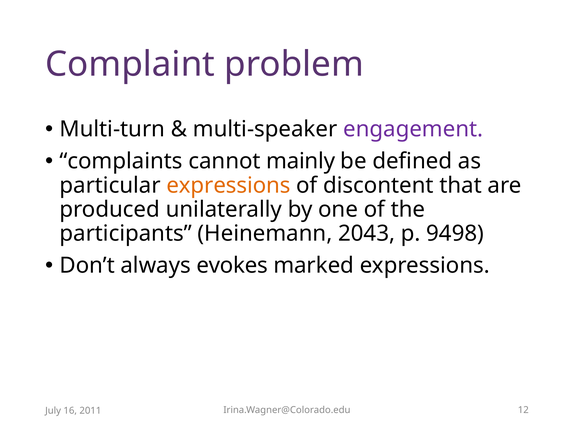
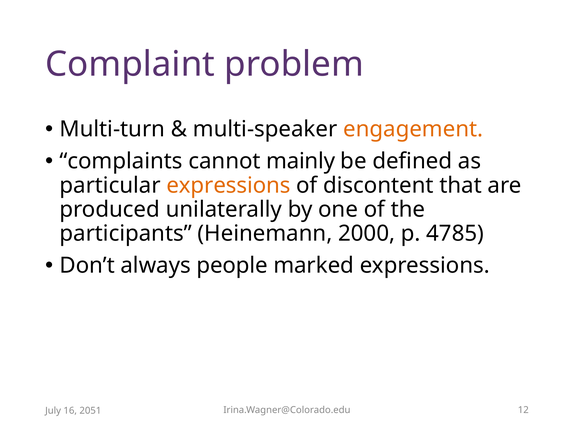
engagement colour: purple -> orange
2043: 2043 -> 2000
9498: 9498 -> 4785
evokes: evokes -> people
2011: 2011 -> 2051
